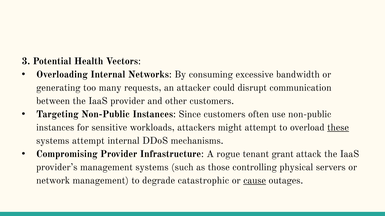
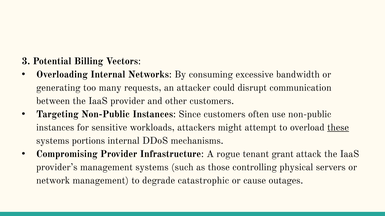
Health: Health -> Billing
systems attempt: attempt -> portions
cause underline: present -> none
